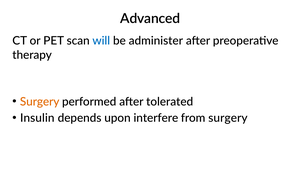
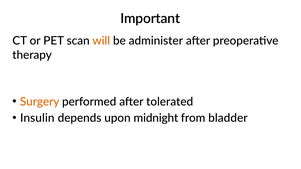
Advanced: Advanced -> Important
will colour: blue -> orange
interfere: interfere -> midnight
from surgery: surgery -> bladder
